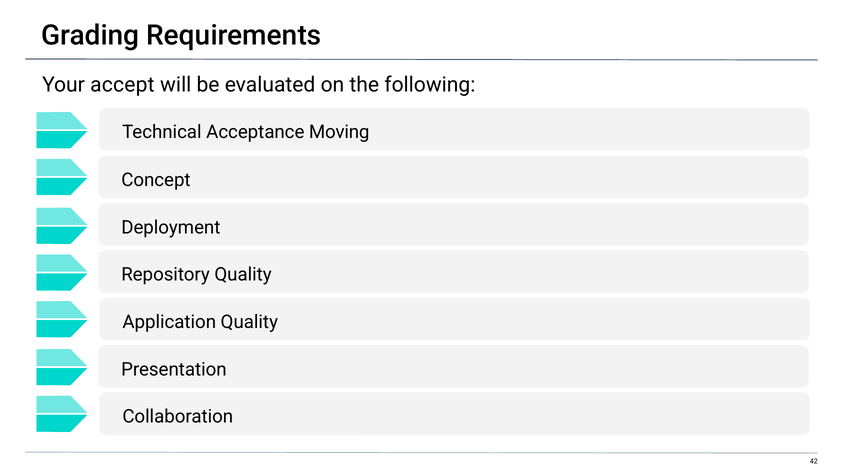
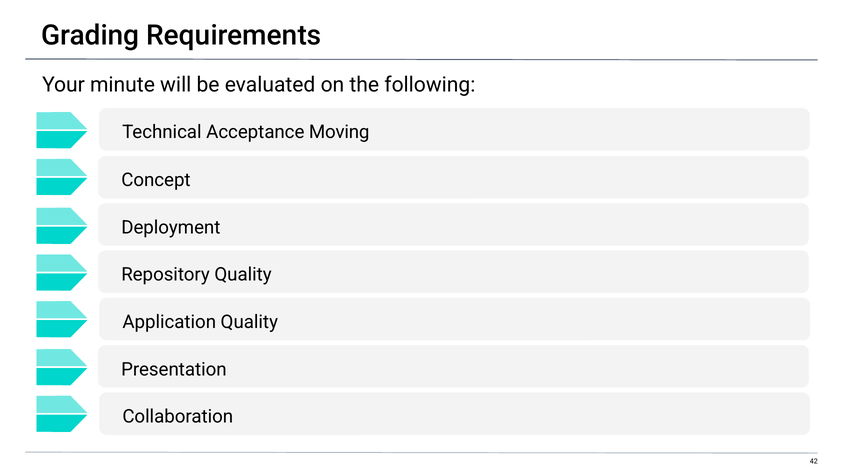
accept: accept -> minute
